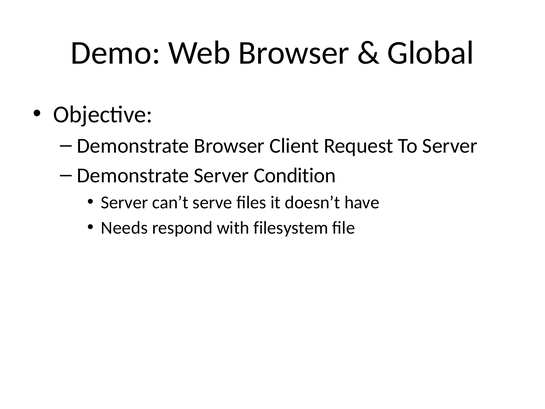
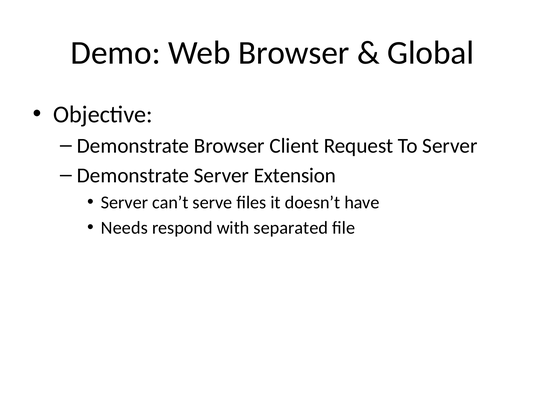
Condition: Condition -> Extension
filesystem: filesystem -> separated
